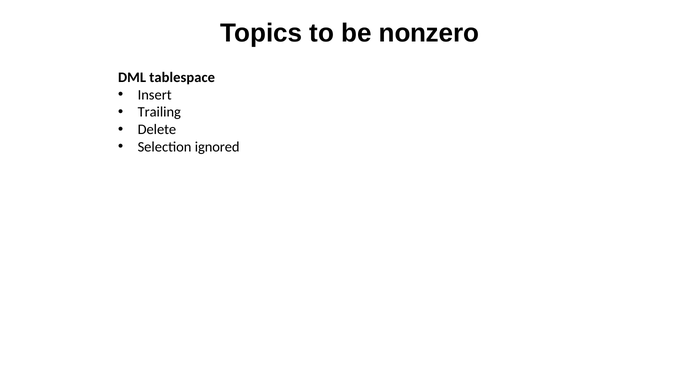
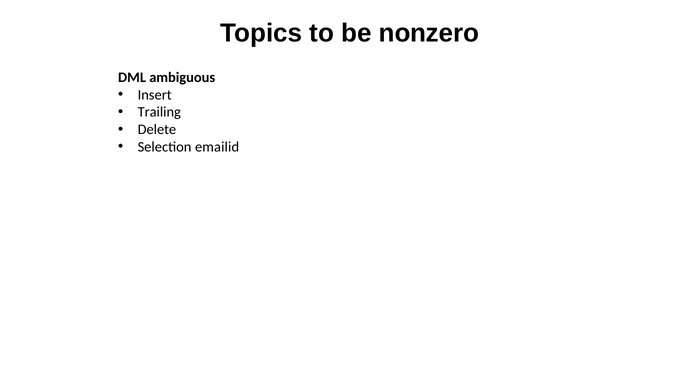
tablespace: tablespace -> ambiguous
ignored: ignored -> emailid
